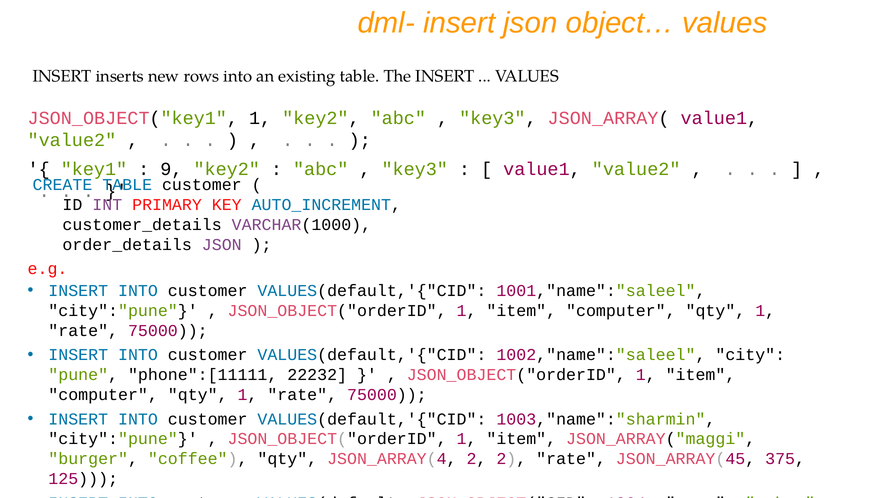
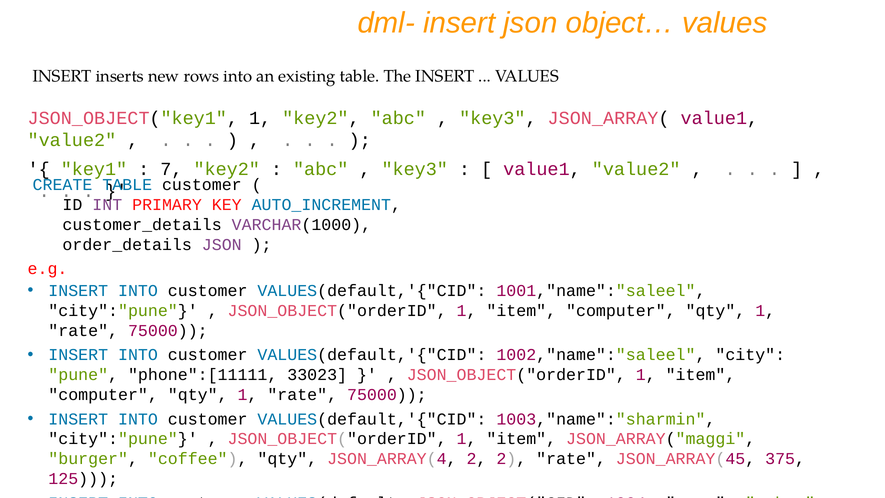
9: 9 -> 7
22232: 22232 -> 33023
